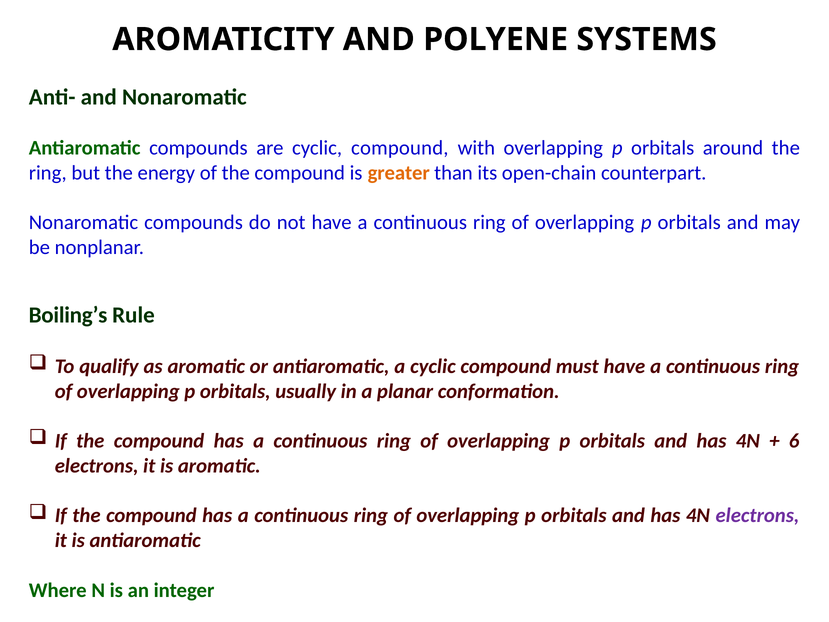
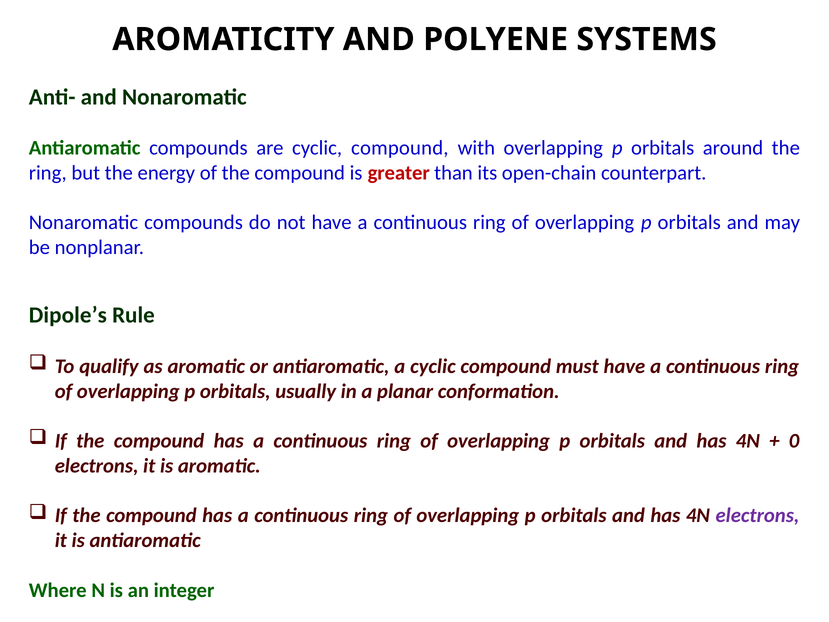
greater colour: orange -> red
Boiling’s: Boiling’s -> Dipole’s
6: 6 -> 0
